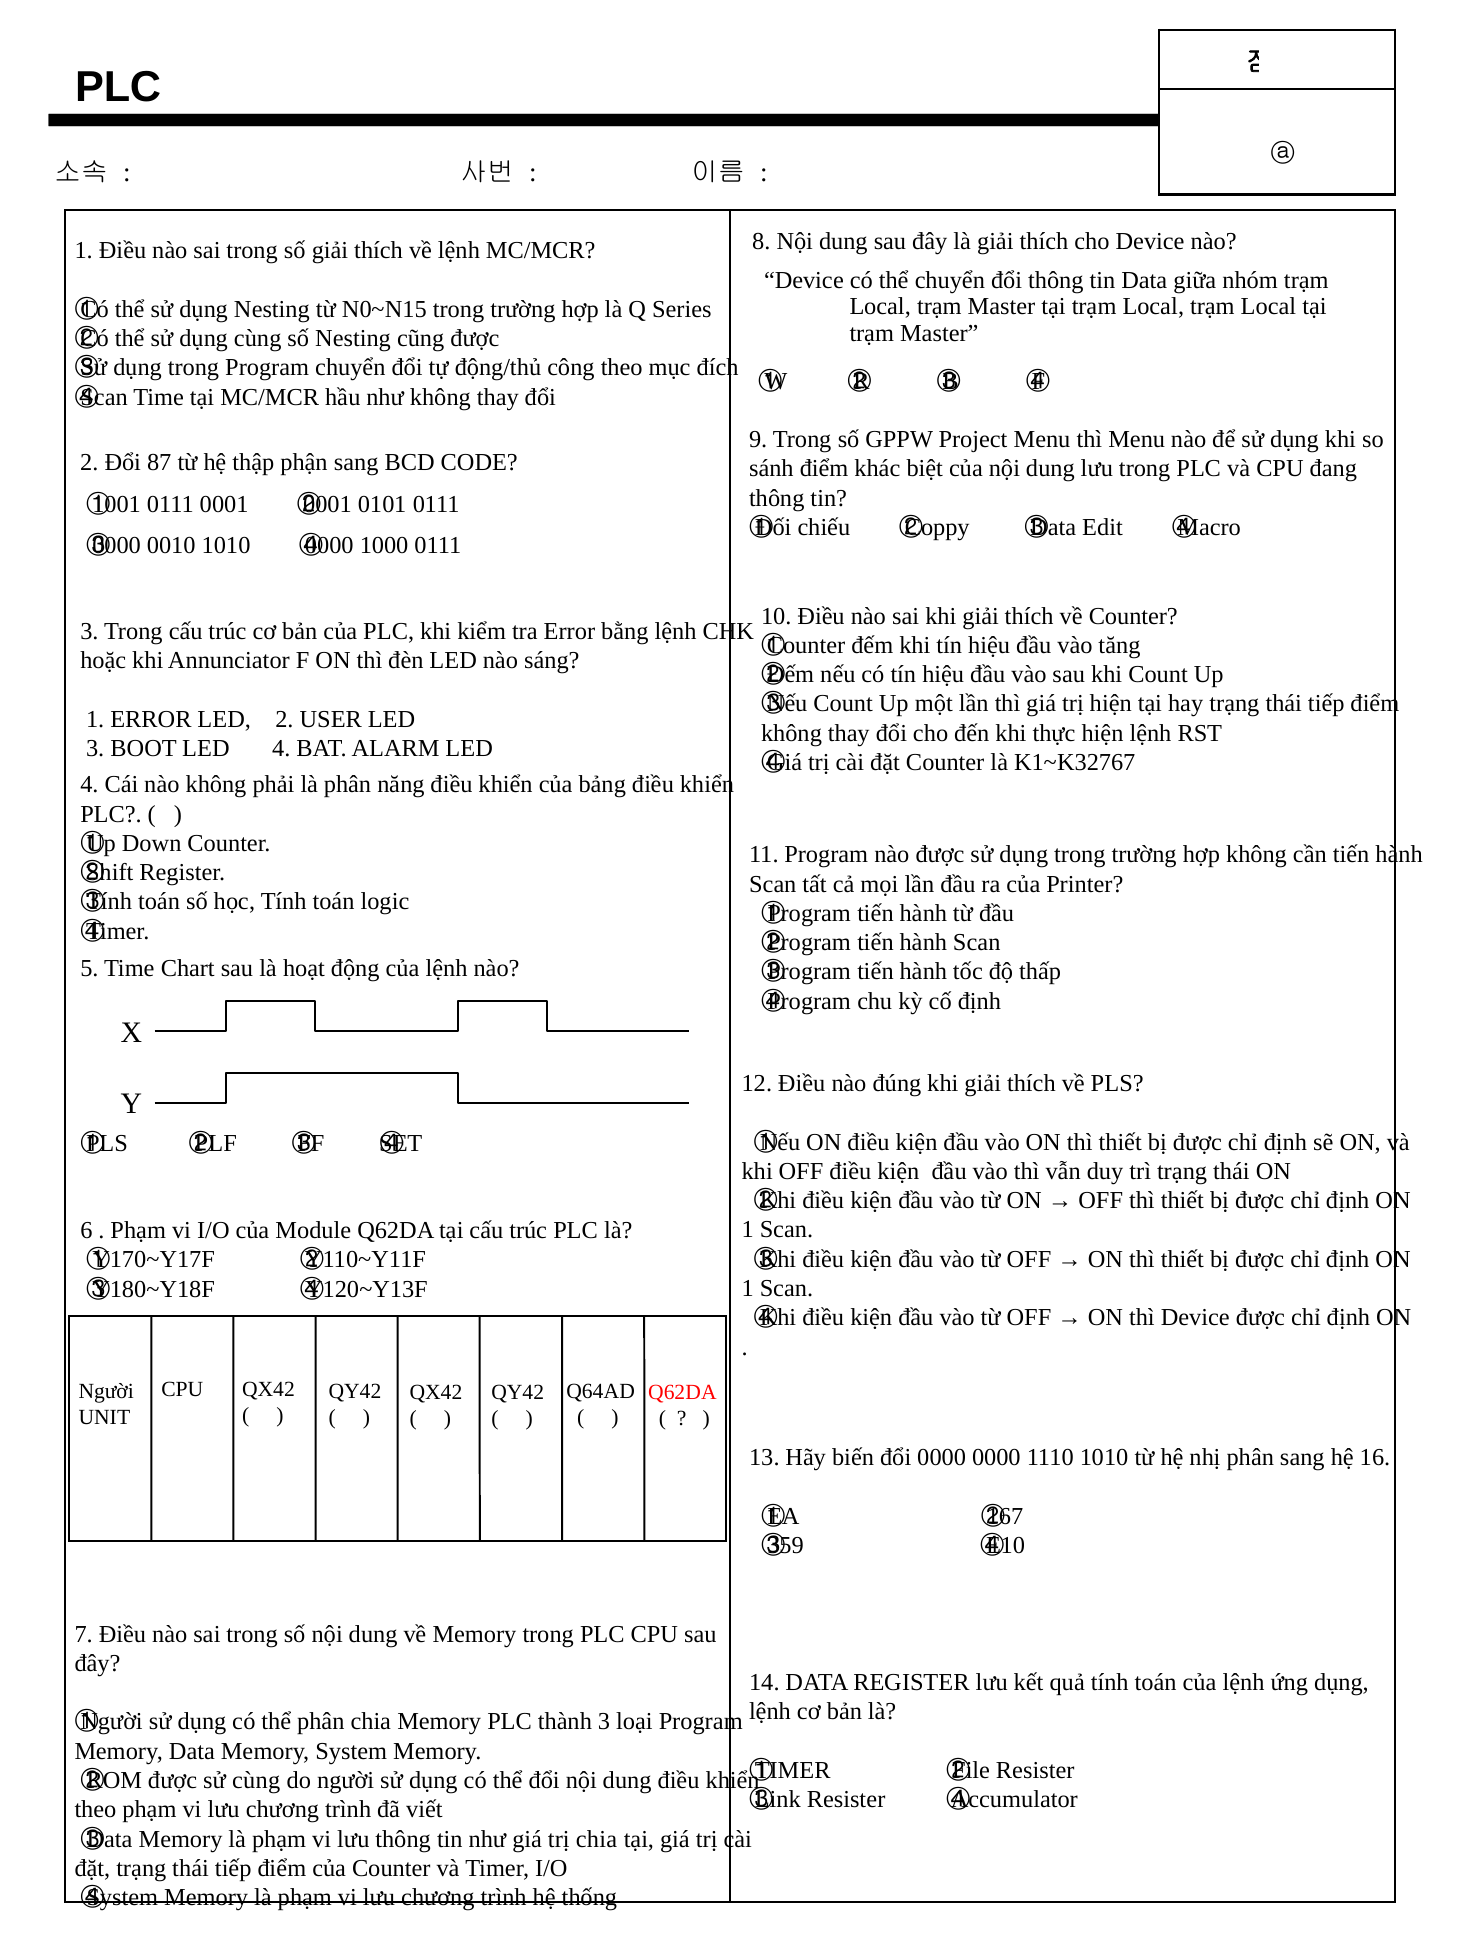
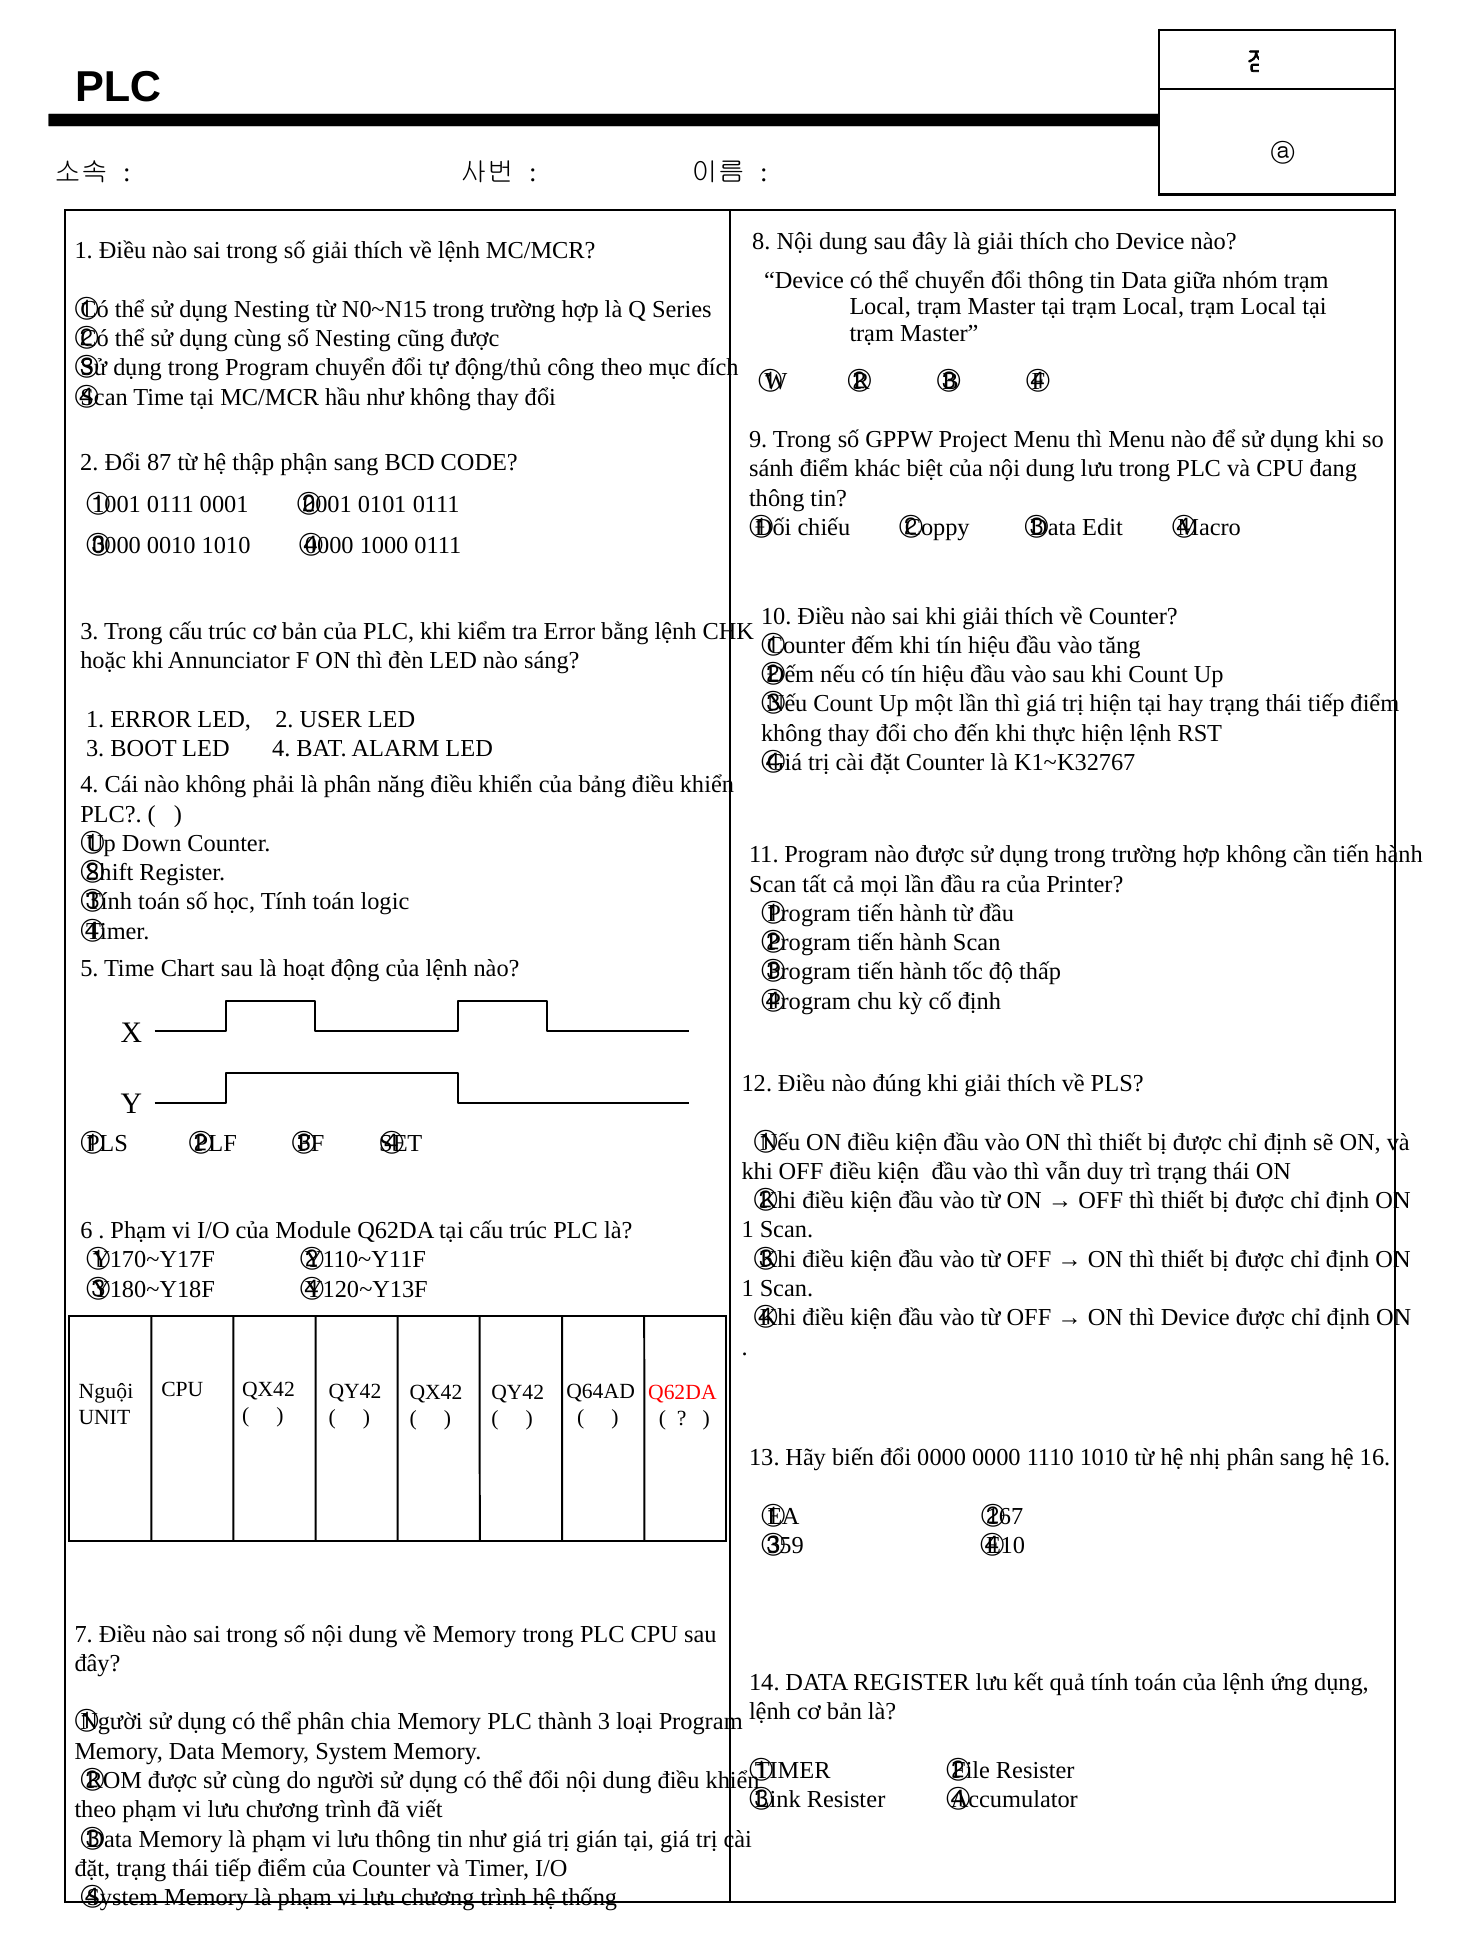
Người at (106, 1391): Người -> Nguội
trị chia: chia -> gián
